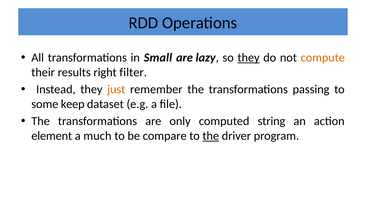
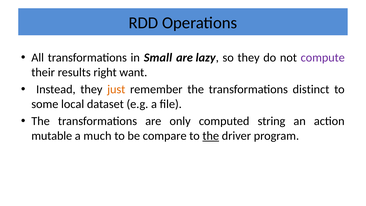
they at (249, 58) underline: present -> none
compute colour: orange -> purple
filter: filter -> want
passing: passing -> distinct
keep: keep -> local
element: element -> mutable
